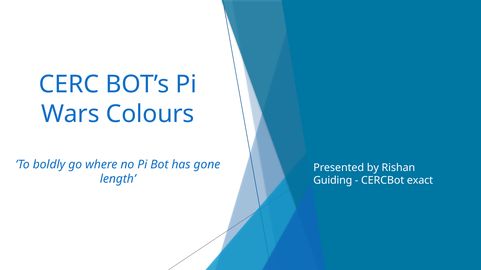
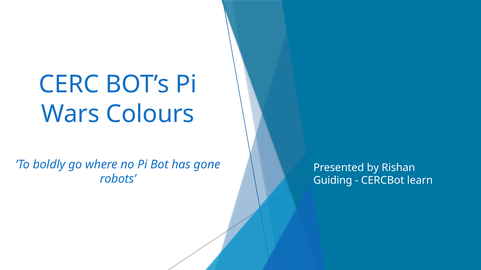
length: length -> robots
exact: exact -> learn
